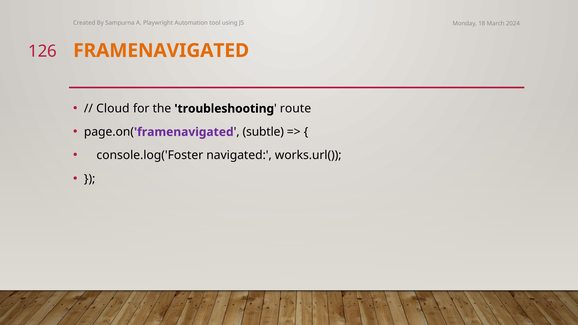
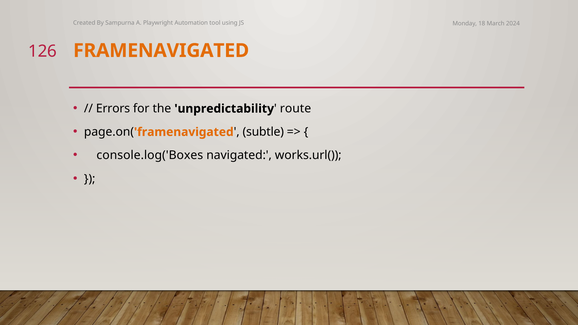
Cloud: Cloud -> Errors
troubleshooting: troubleshooting -> unpredictability
framenavigated at (184, 132) colour: purple -> orange
console.log('Foster: console.log('Foster -> console.log('Boxes
